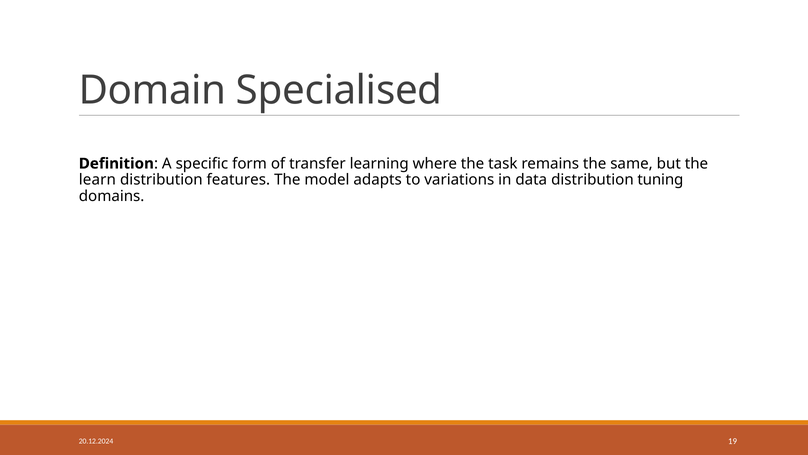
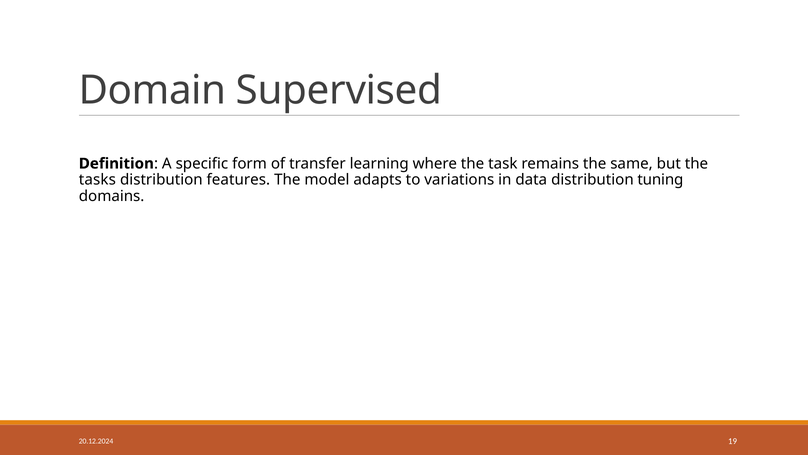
Specialised: Specialised -> Supervised
learn: learn -> tasks
